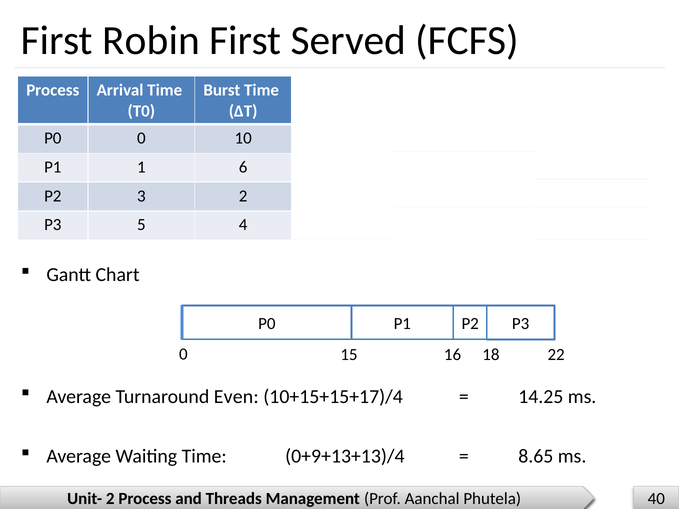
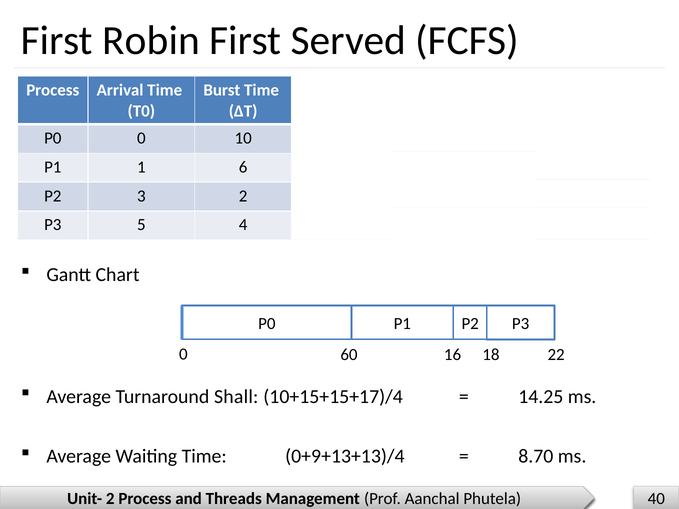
0 15: 15 -> 60
Even: Even -> Shall
8.65: 8.65 -> 8.70
